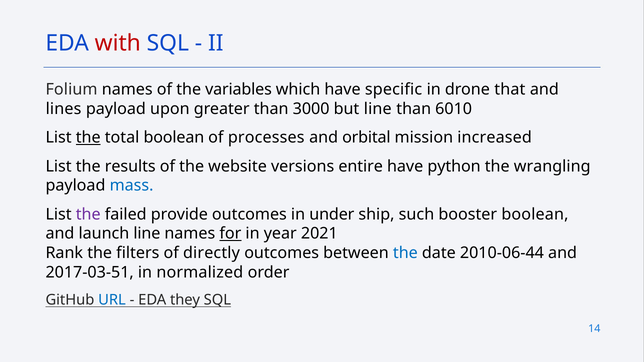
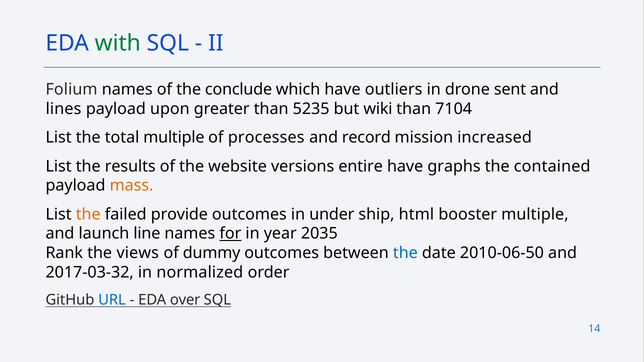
with colour: red -> green
variables: variables -> conclude
specific: specific -> outliers
that: that -> sent
3000: 3000 -> 5235
but line: line -> wiki
6010: 6010 -> 7104
the at (88, 138) underline: present -> none
total boolean: boolean -> multiple
orbital: orbital -> record
python: python -> graphs
wrangling: wrangling -> contained
mass colour: blue -> orange
the at (88, 214) colour: purple -> orange
such: such -> html
booster boolean: boolean -> multiple
2021: 2021 -> 2035
filters: filters -> views
directly: directly -> dummy
2010-06-44: 2010-06-44 -> 2010-06-50
2017-03-51: 2017-03-51 -> 2017-03-32
they: they -> over
